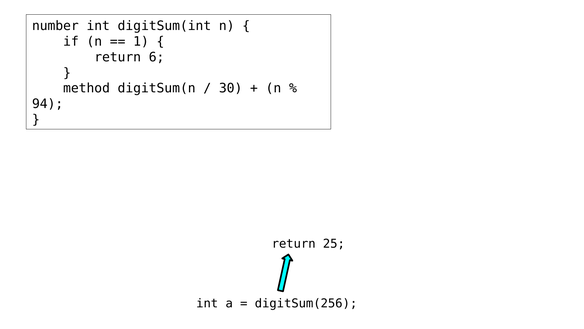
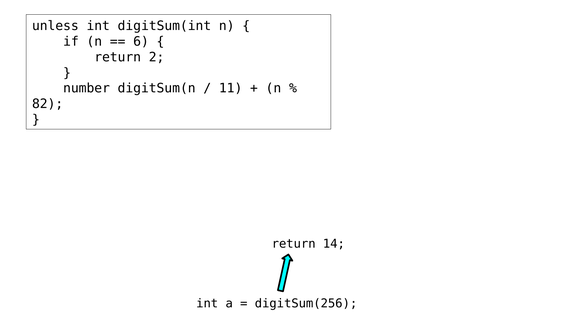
number: number -> unless
1: 1 -> 6
6: 6 -> 2
method: method -> number
30: 30 -> 11
94: 94 -> 82
25: 25 -> 14
